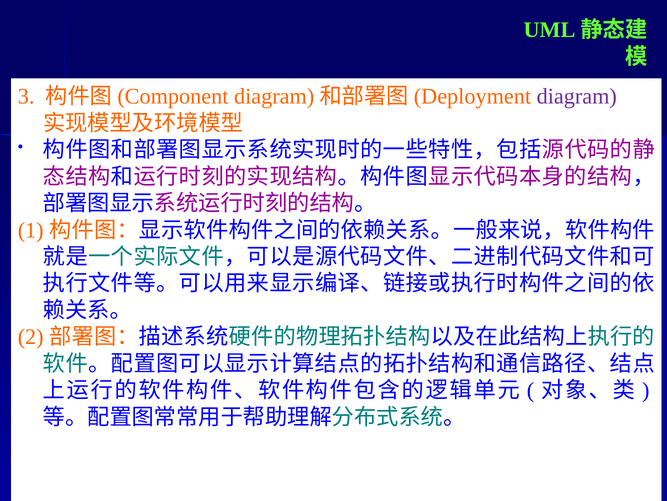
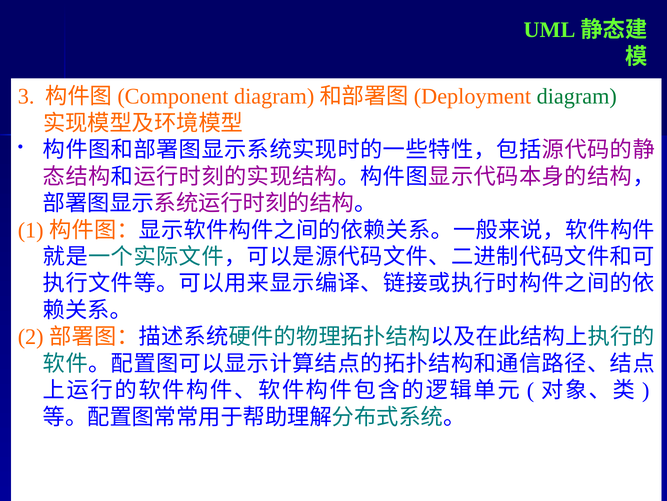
diagram colour: purple -> green
